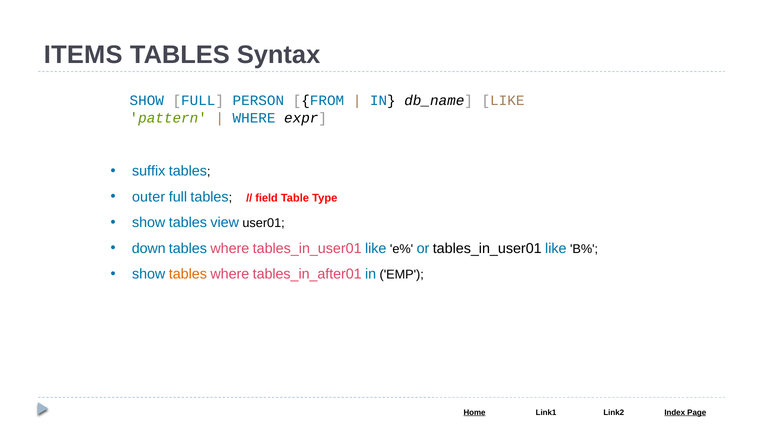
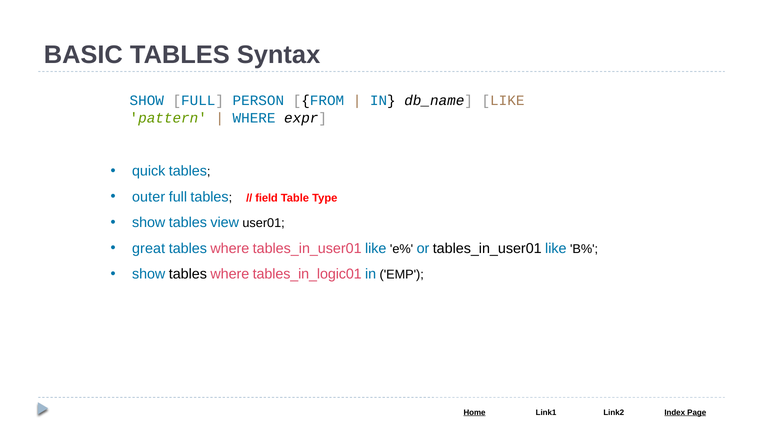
ITEMS: ITEMS -> BASIC
suffix: suffix -> quick
down: down -> great
tables at (188, 274) colour: orange -> black
tables_in_after01: tables_in_after01 -> tables_in_logic01
